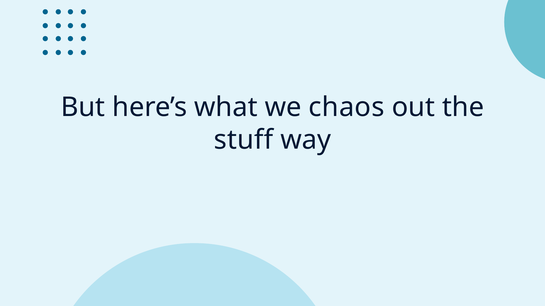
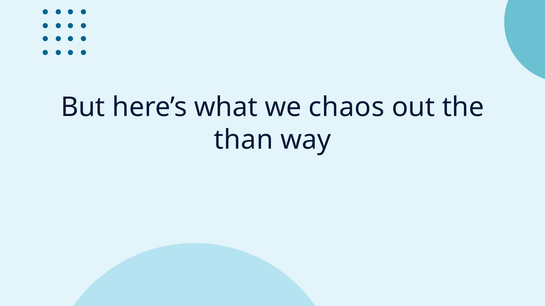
stuff: stuff -> than
